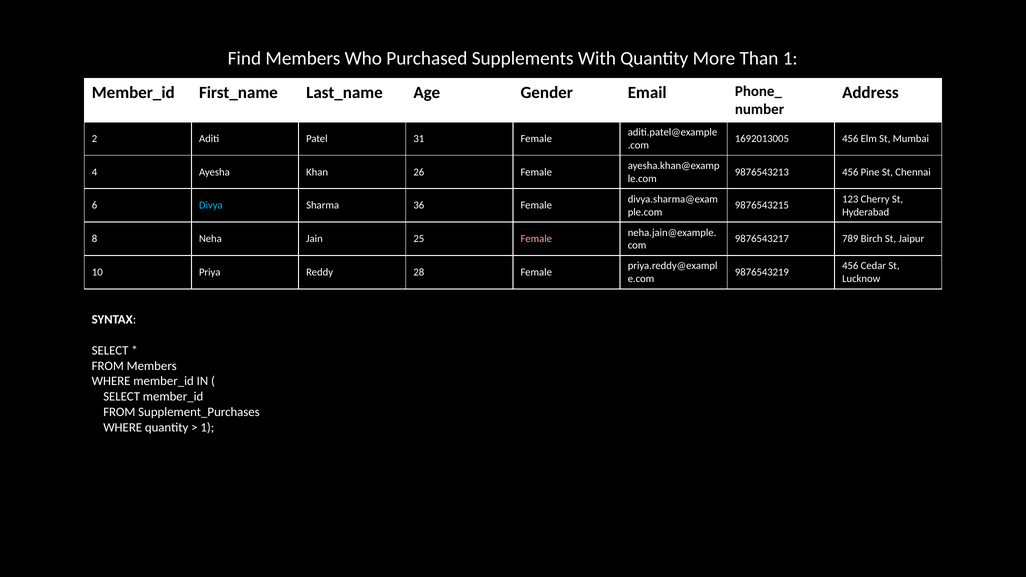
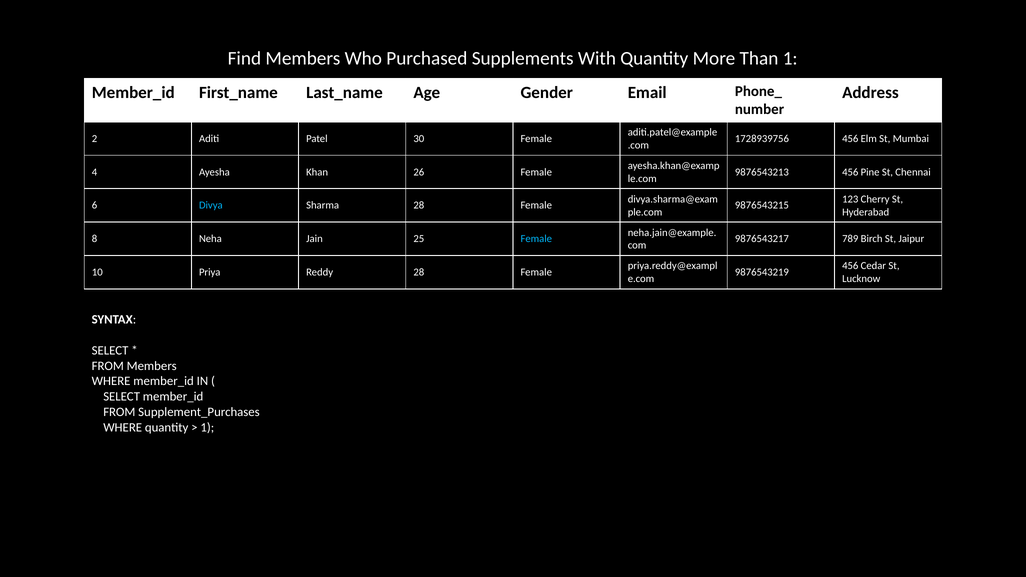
31: 31 -> 30
1692013005: 1692013005 -> 1728939756
Sharma 36: 36 -> 28
Female at (536, 239) colour: pink -> light blue
